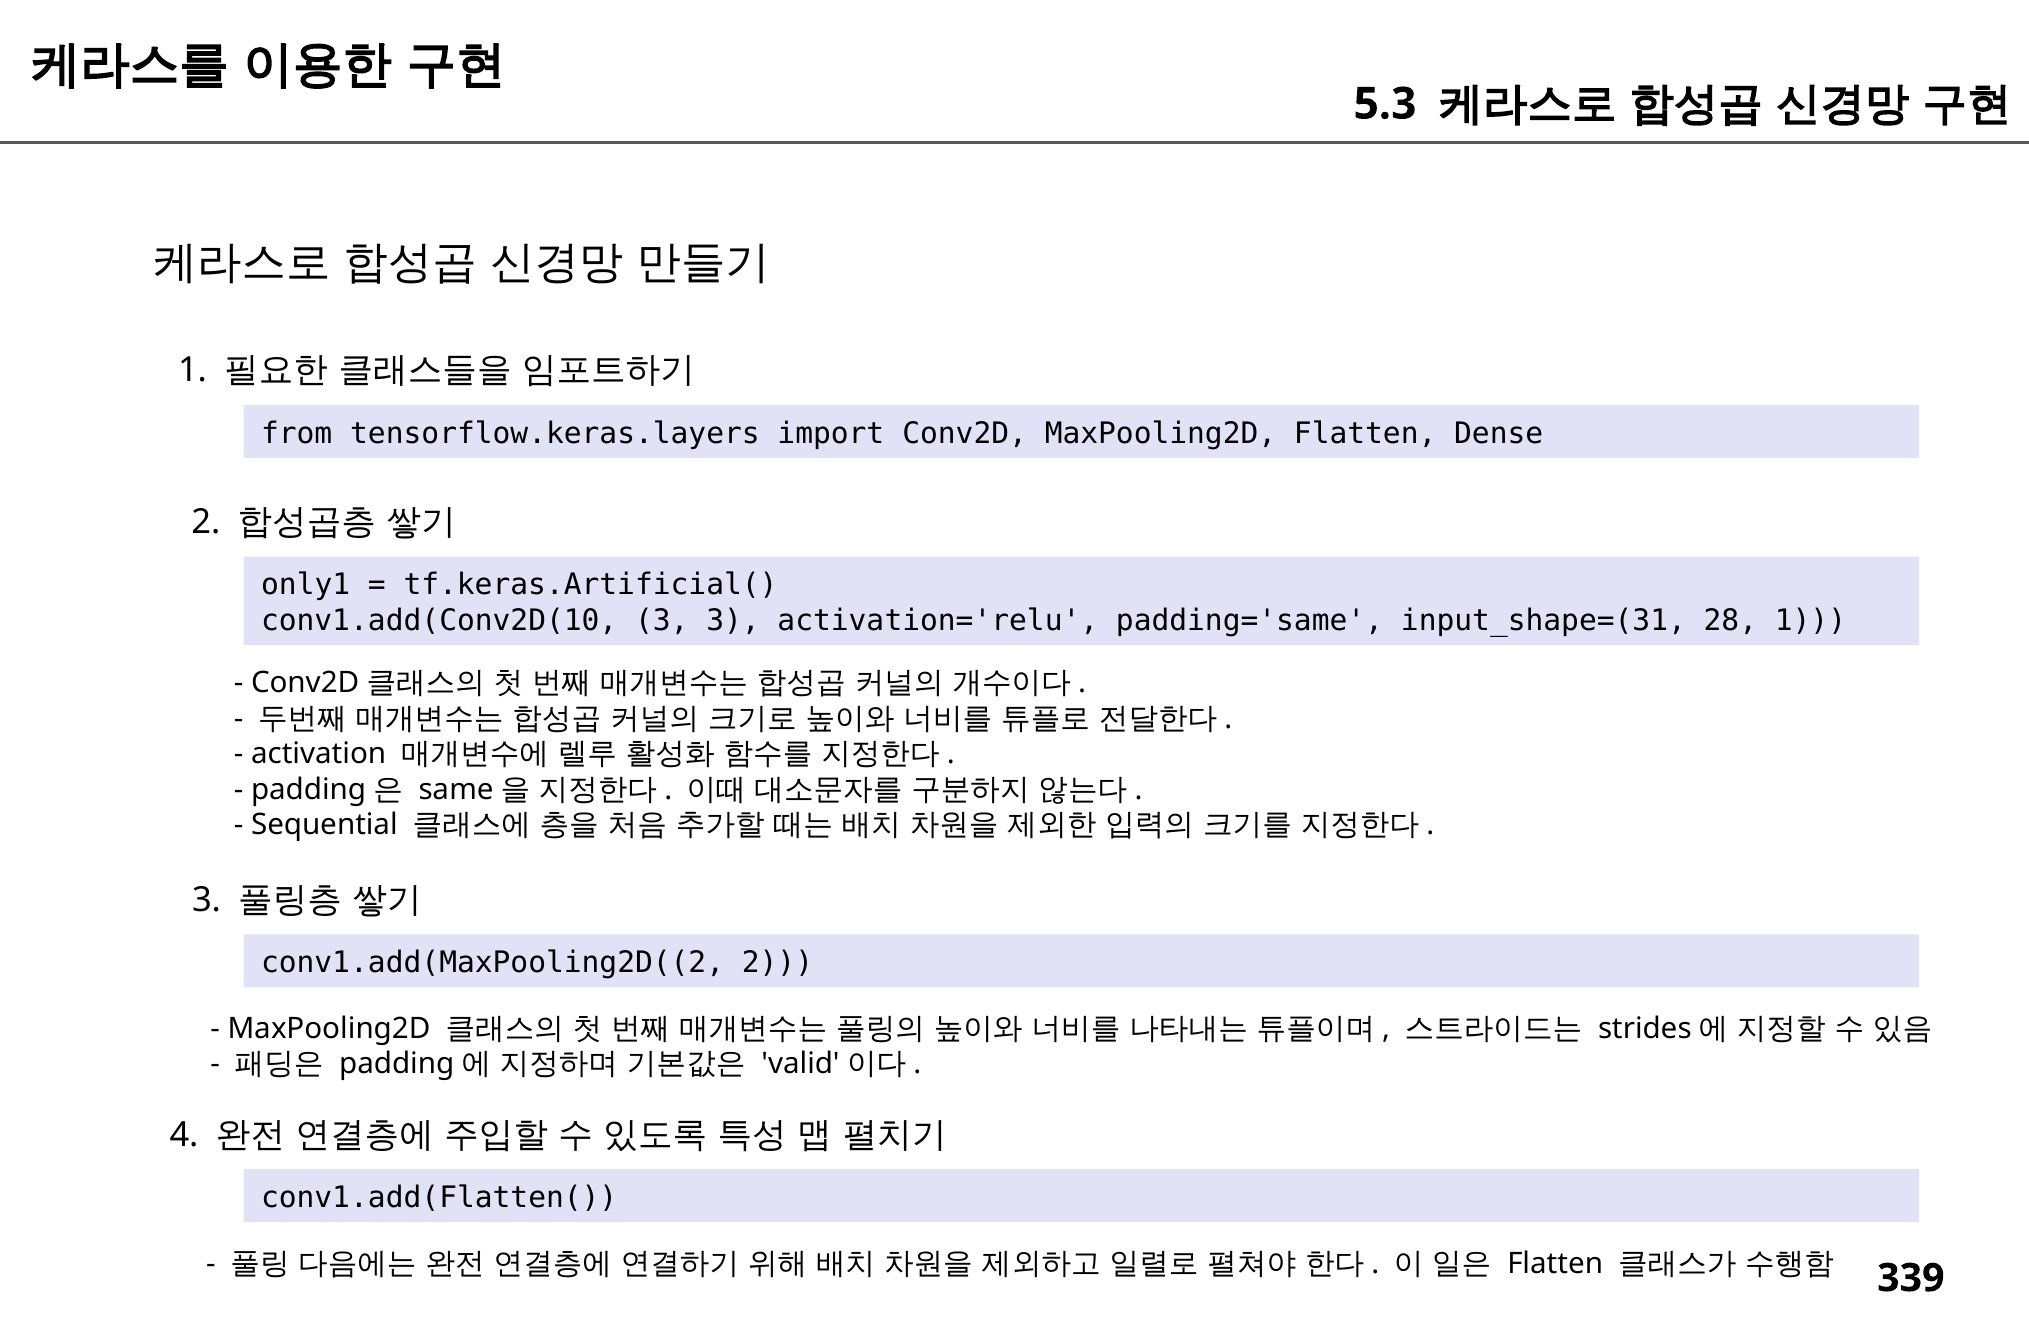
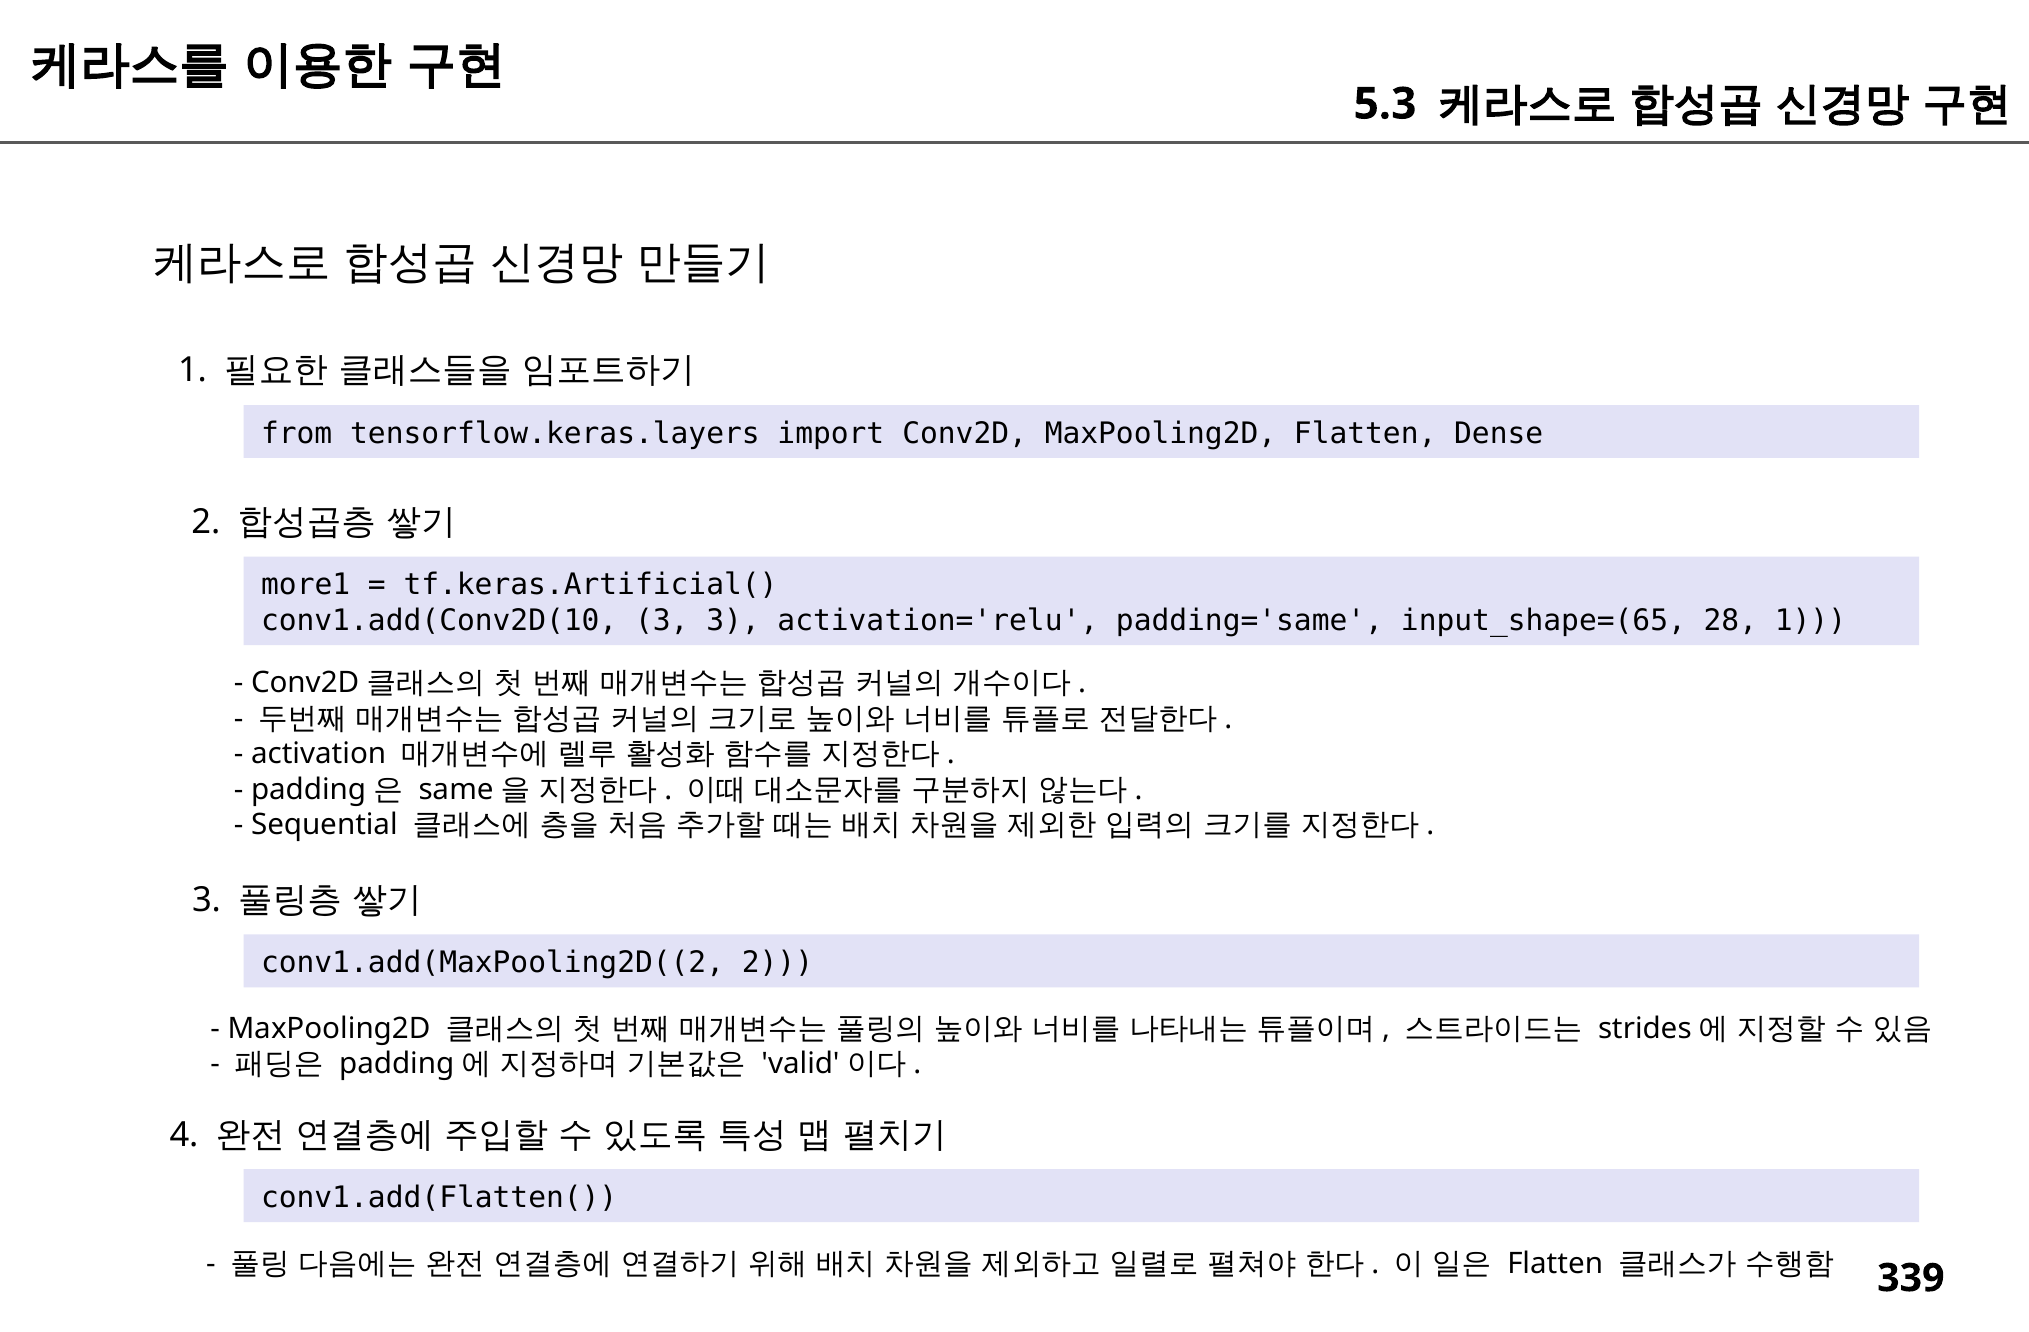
only1: only1 -> more1
input_shape=(31: input_shape=(31 -> input_shape=(65
